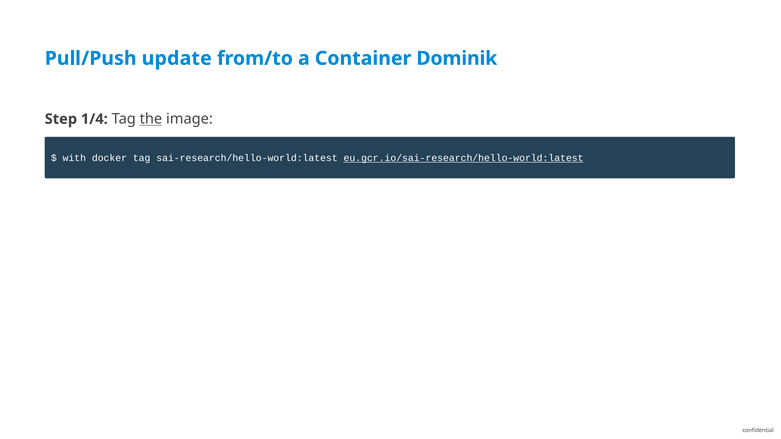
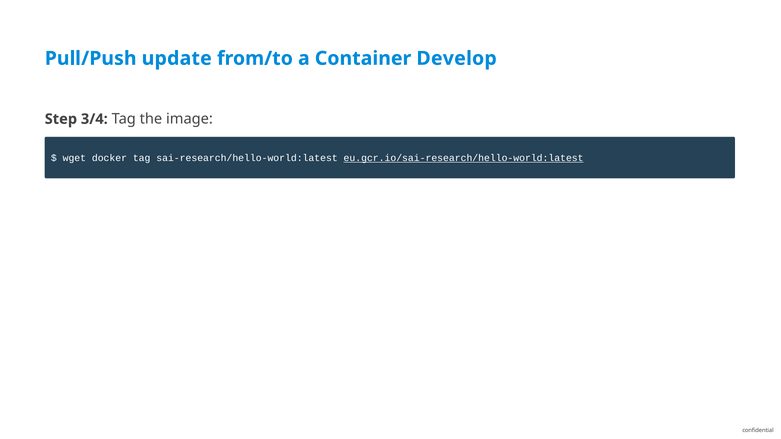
Dominik: Dominik -> Develop
1/4: 1/4 -> 3/4
the underline: present -> none
with: with -> wget
